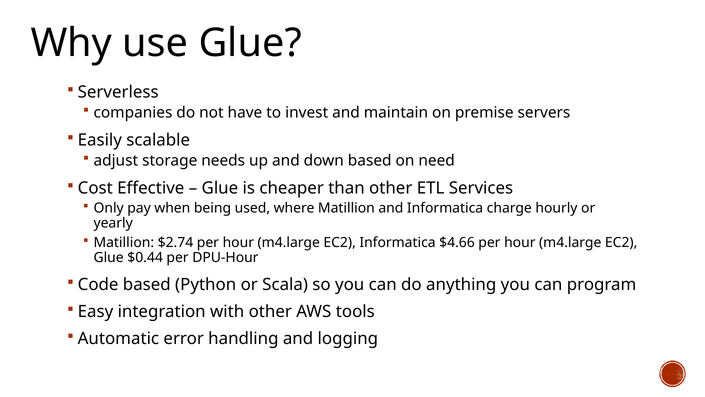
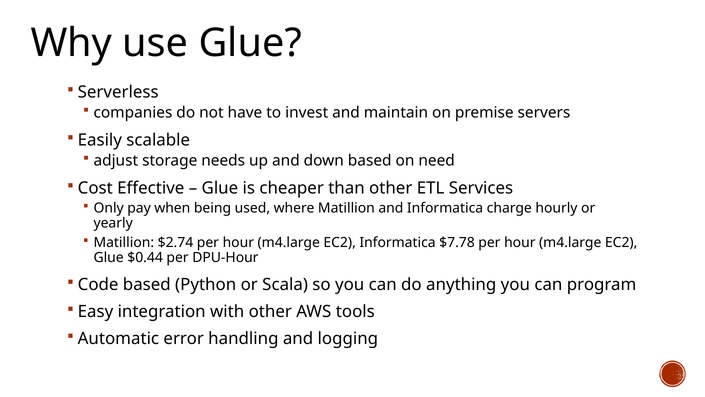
$4.66: $4.66 -> $7.78
